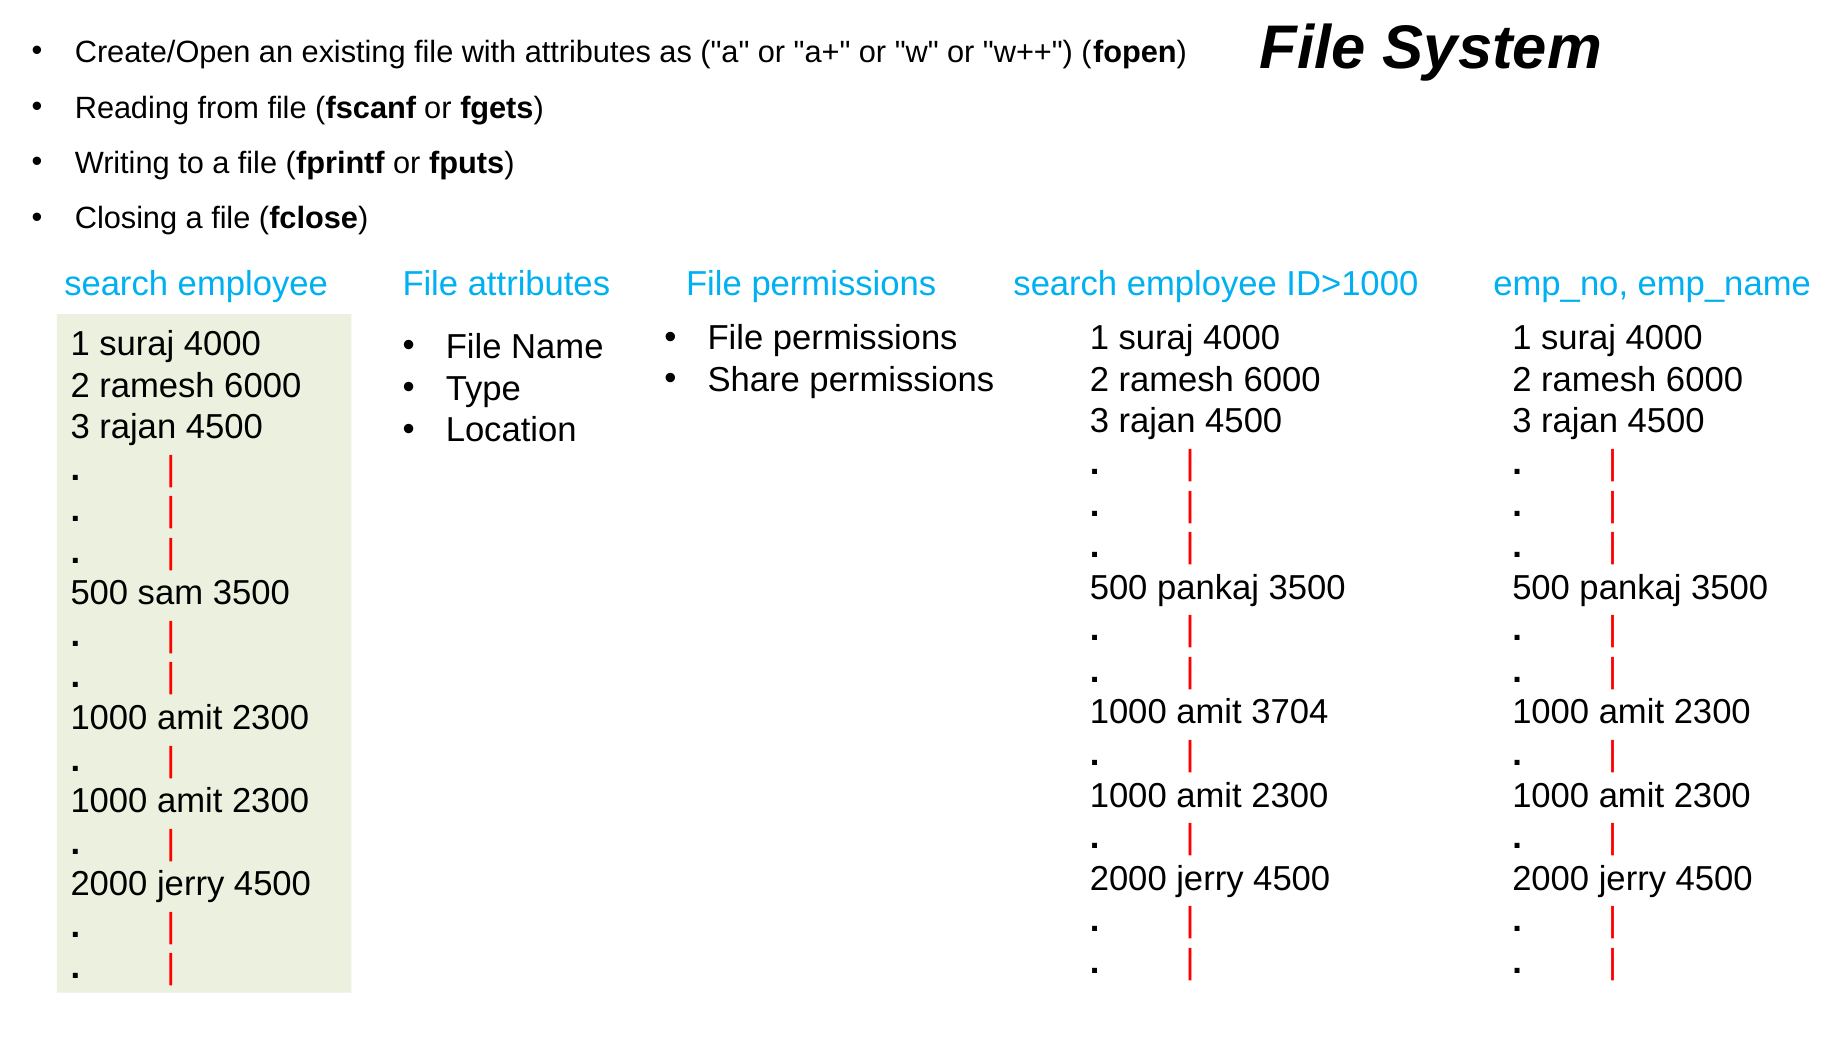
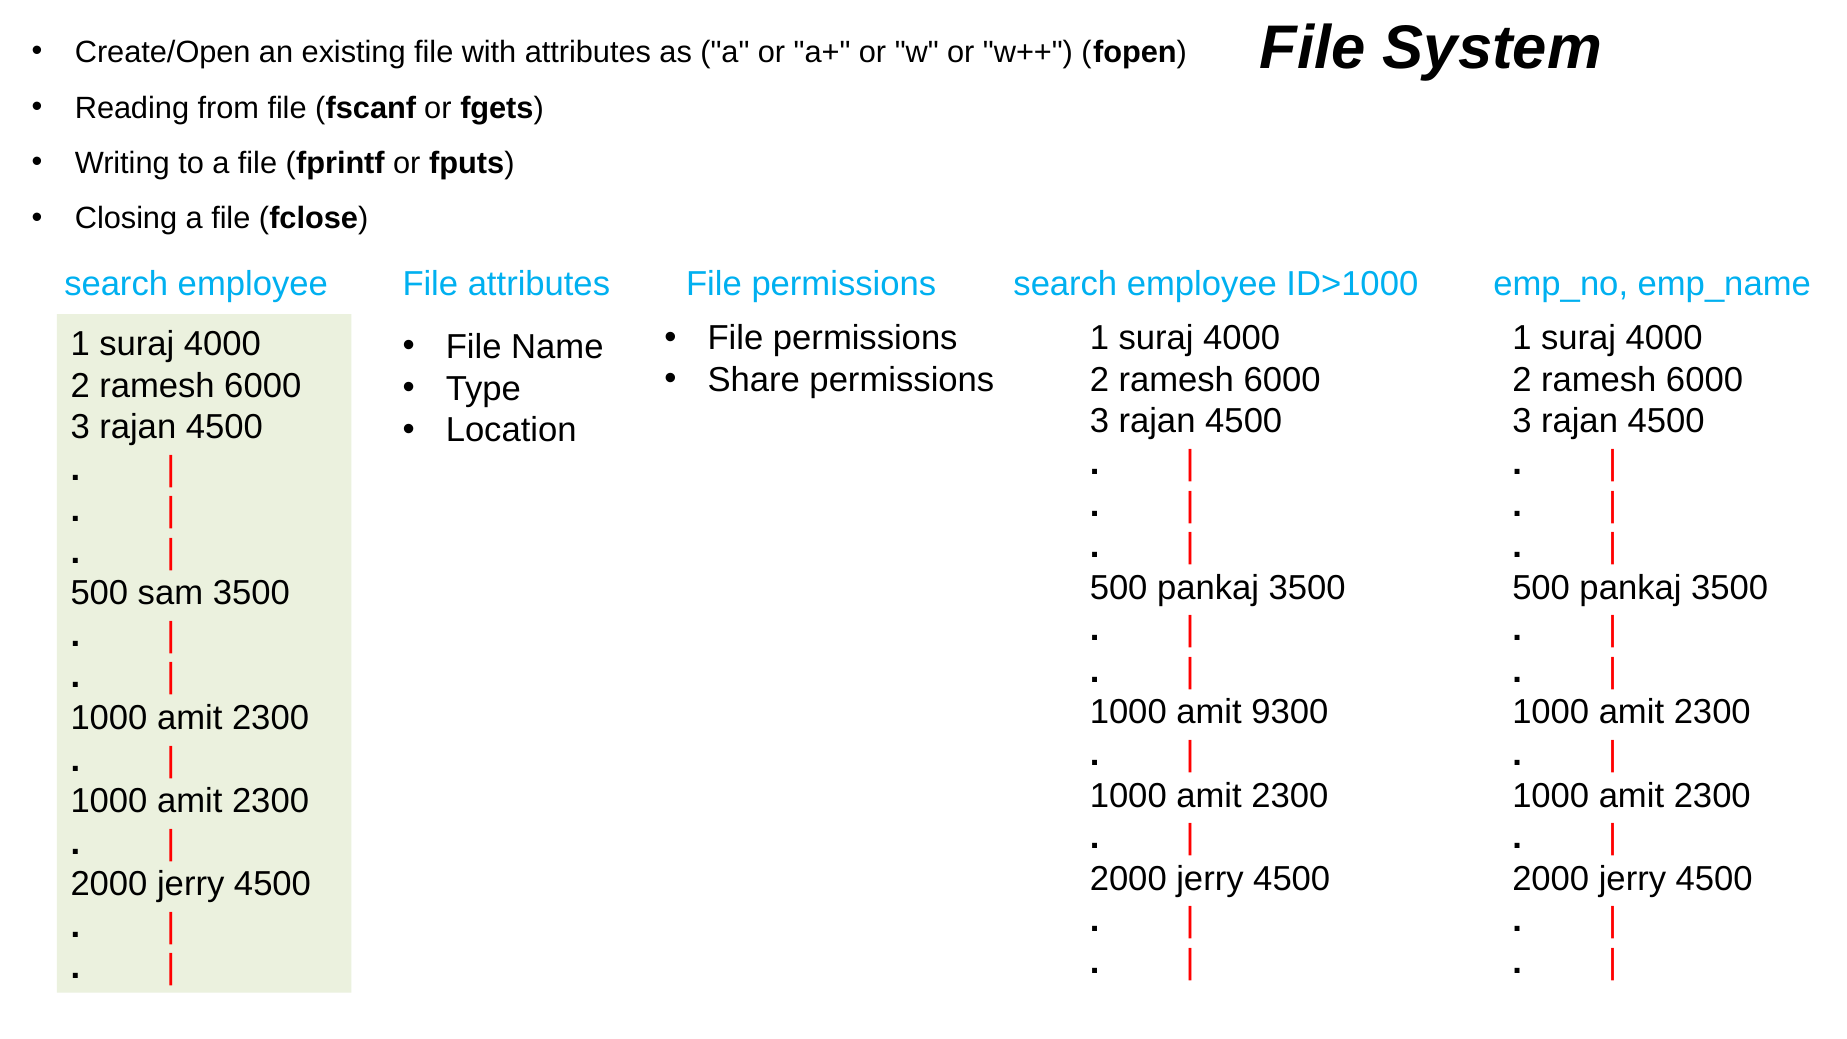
3704: 3704 -> 9300
